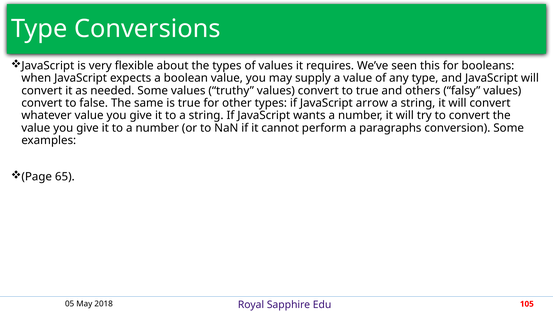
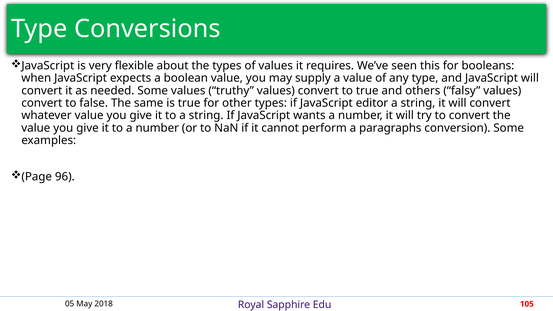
arrow: arrow -> editor
65: 65 -> 96
